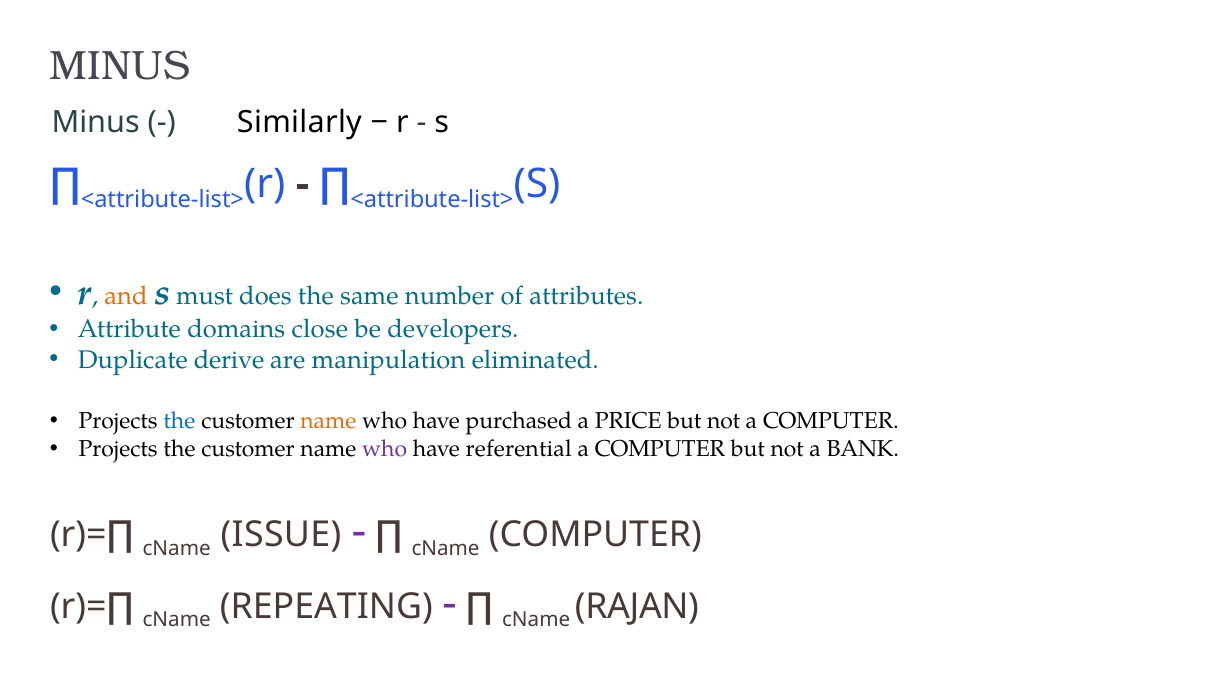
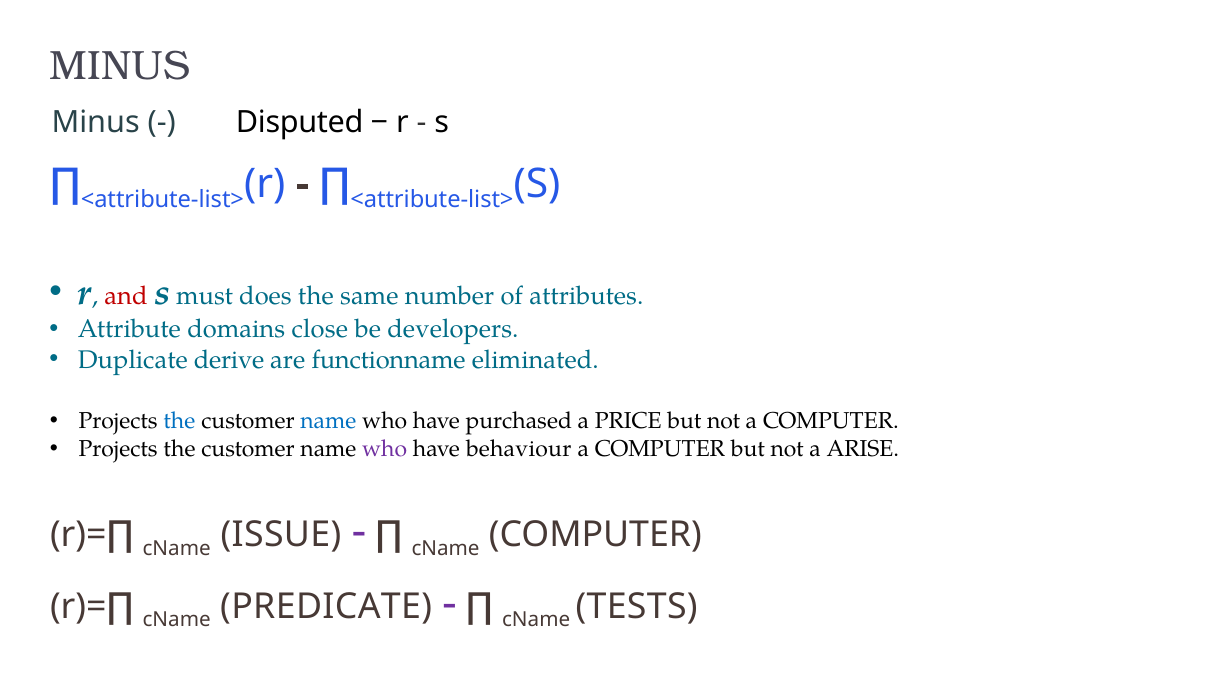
Similarly: Similarly -> Disputed
and colour: orange -> red
manipulation: manipulation -> functionname
name at (328, 421) colour: orange -> blue
referential: referential -> behaviour
BANK: BANK -> ARISE
REPEATING: REPEATING -> PREDICATE
RAJAN: RAJAN -> TESTS
